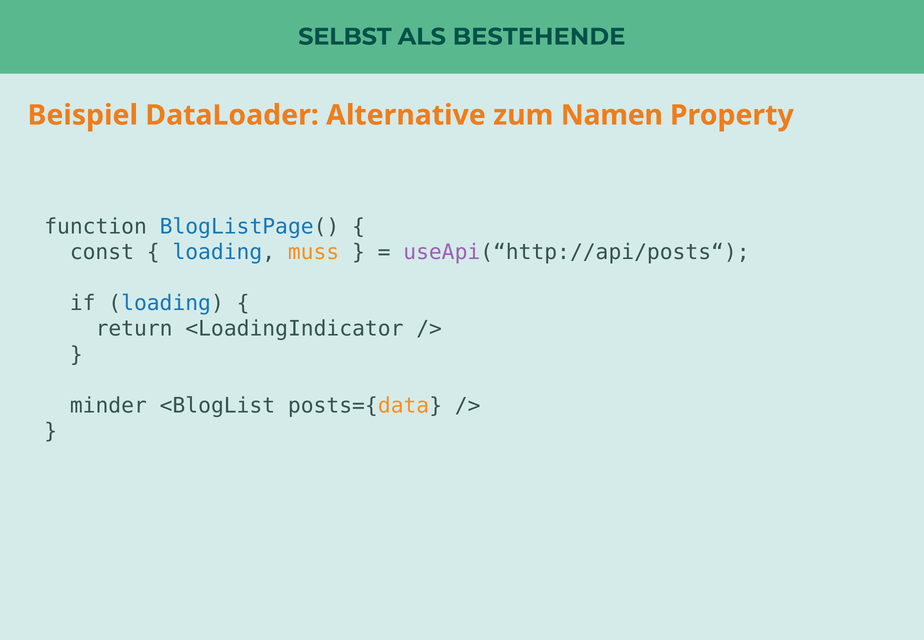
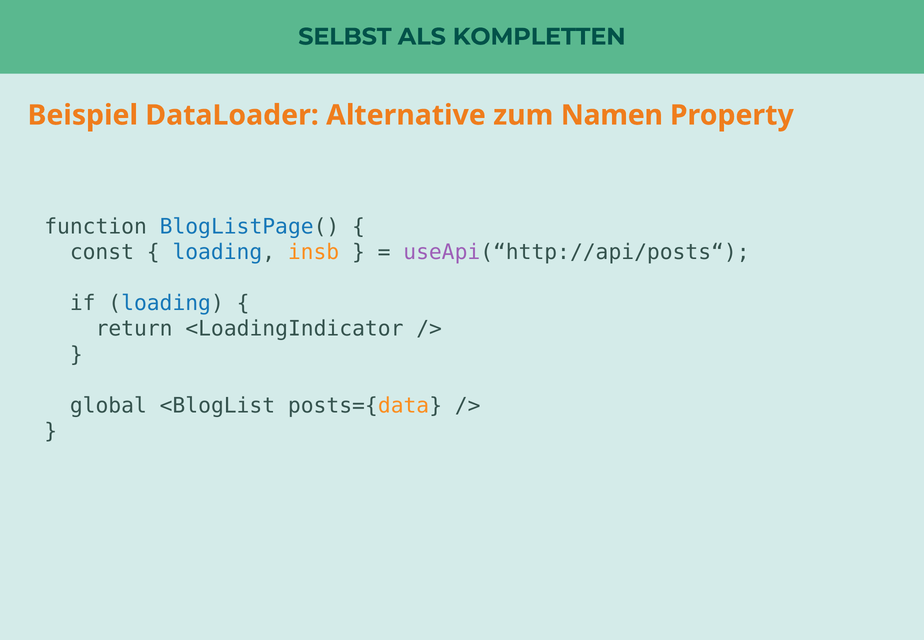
BESTEHENDE: BESTEHENDE -> KOMPLETTEN
muss: muss -> insb
minder: minder -> global
